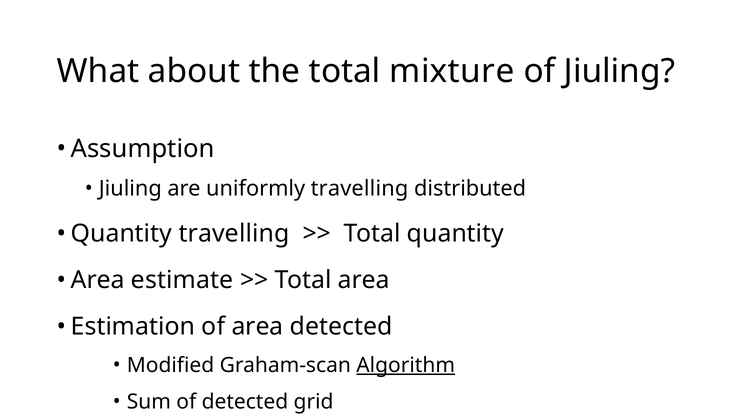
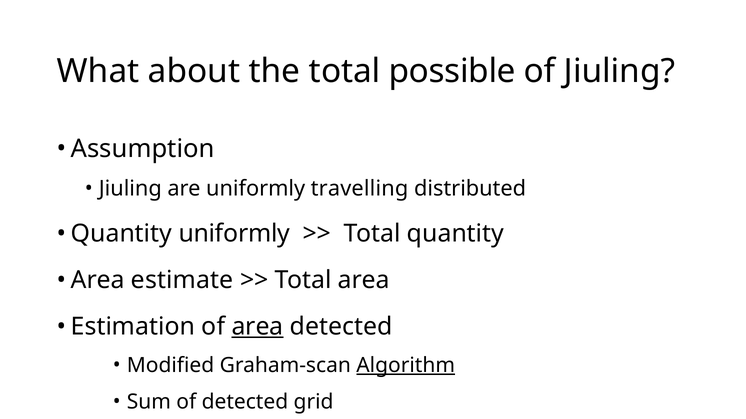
mixture: mixture -> possible
Quantity travelling: travelling -> uniformly
area at (257, 327) underline: none -> present
